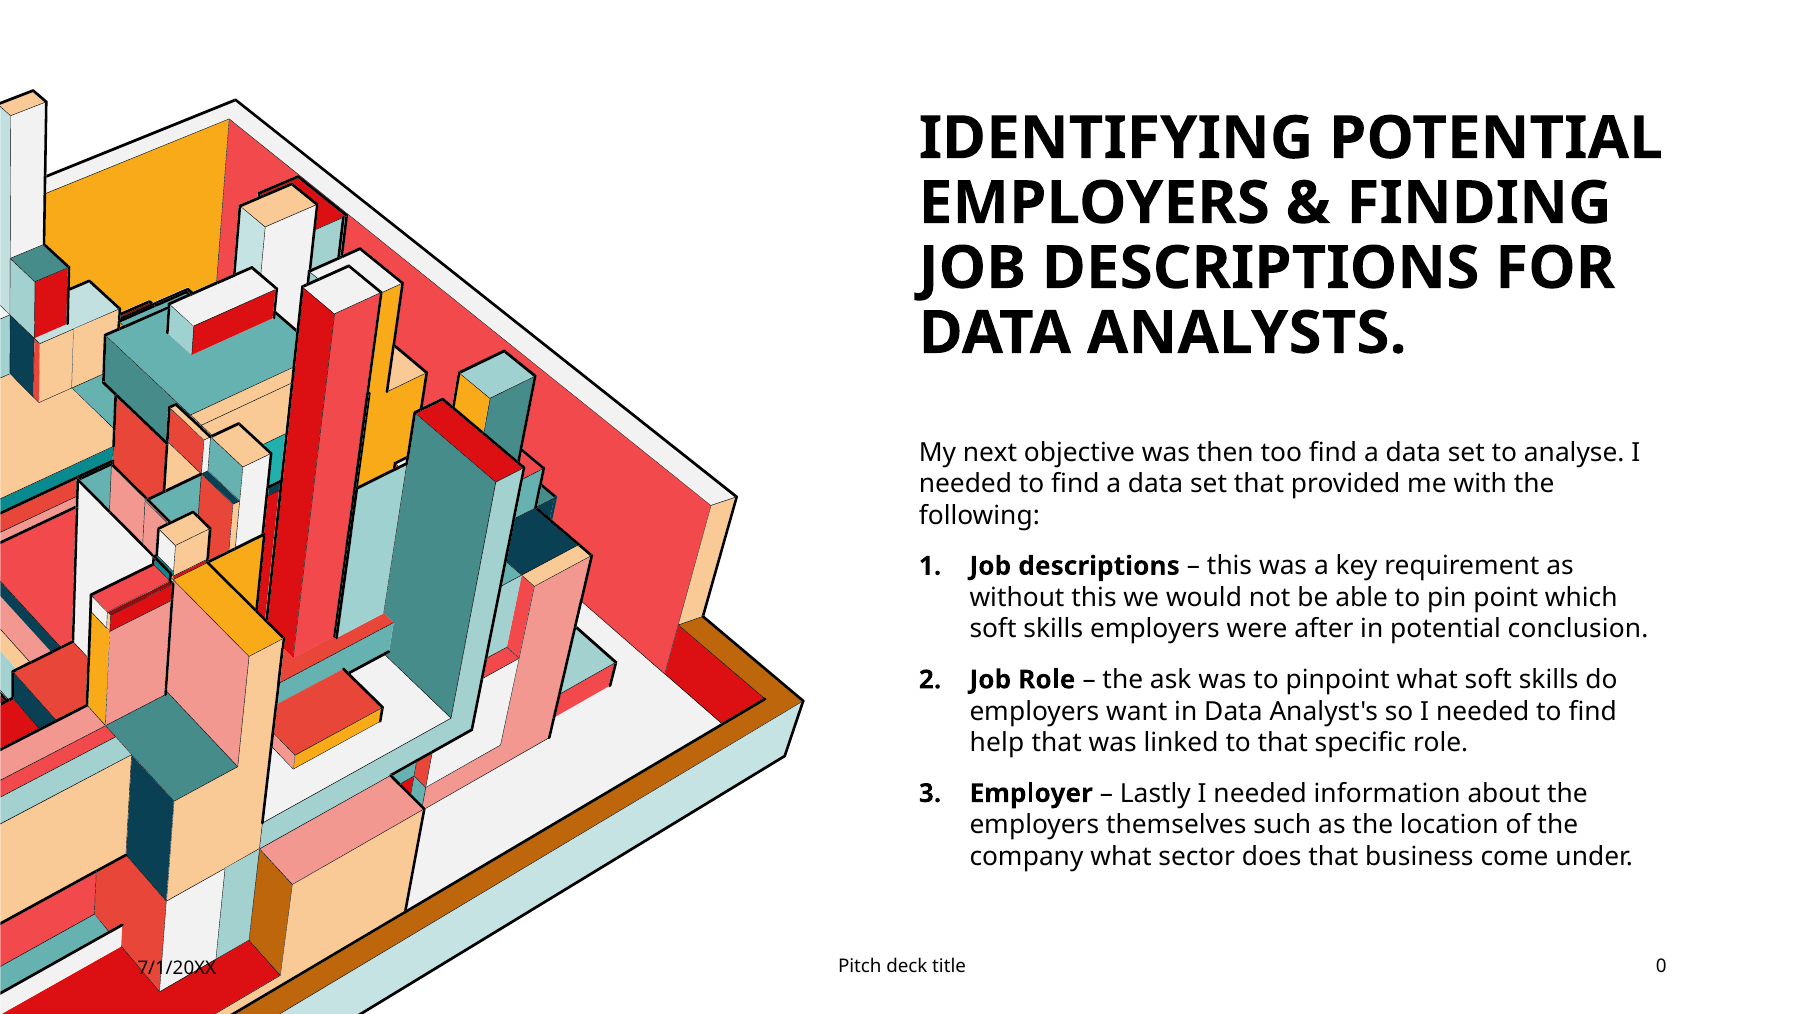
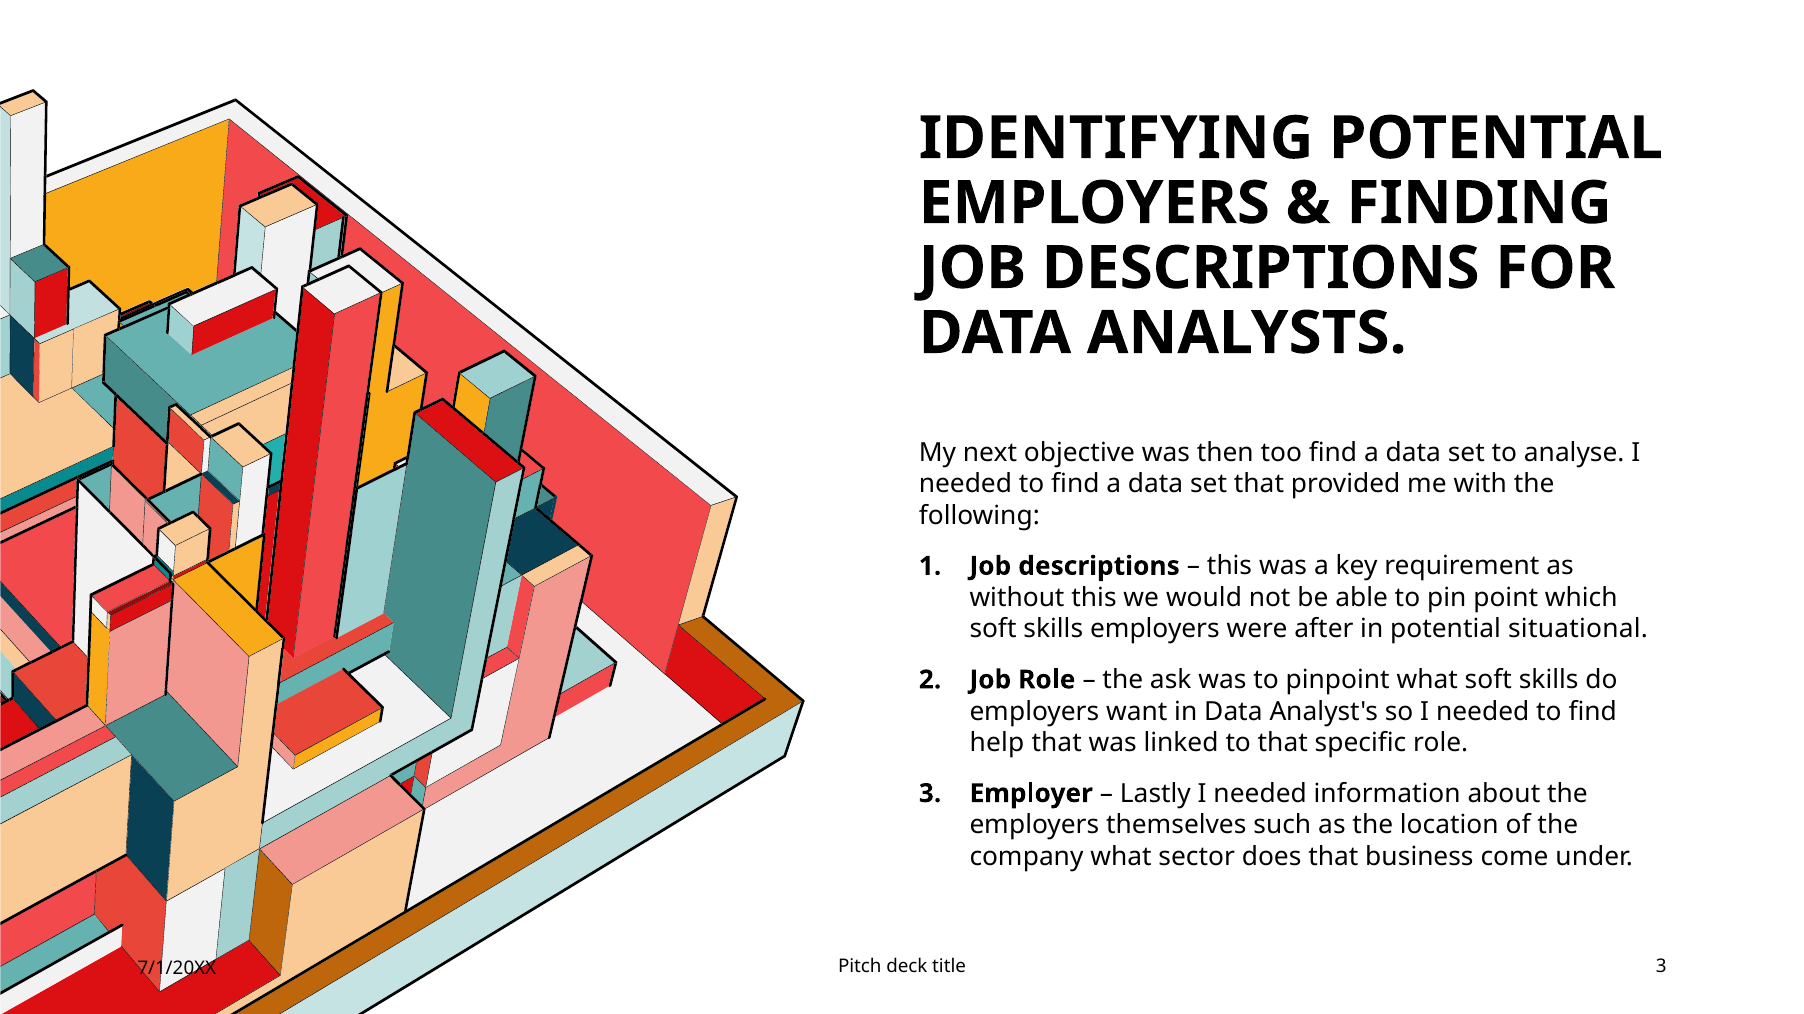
conclusion: conclusion -> situational
title 0: 0 -> 3
